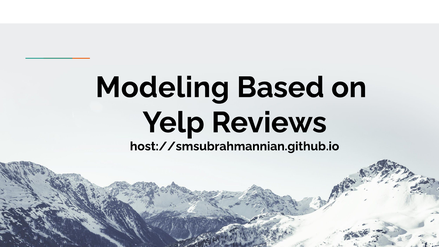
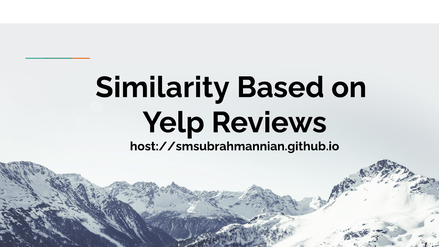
Modeling: Modeling -> Similarity
